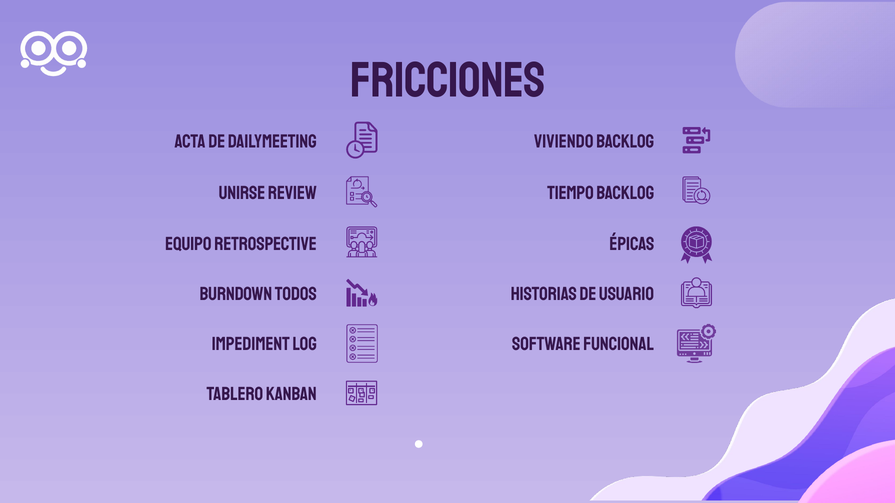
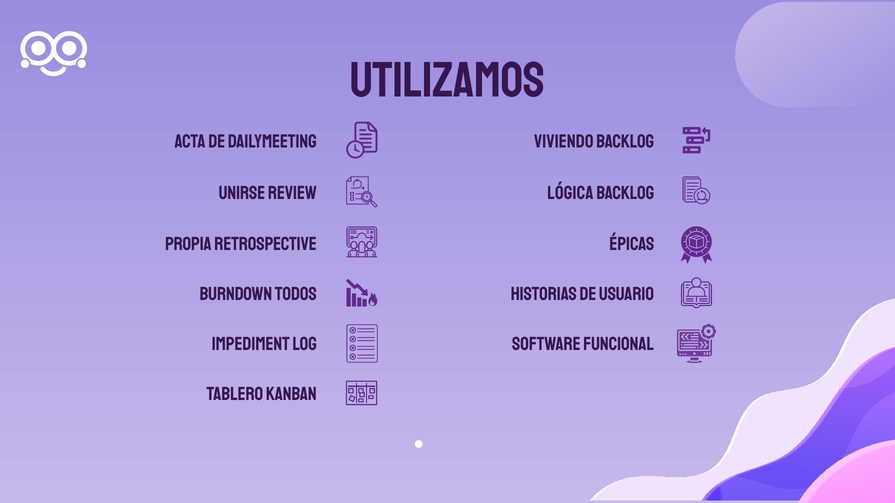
Fricciones: Fricciones -> Utilizamos
Tiempo: Tiempo -> Lógica
Equipo: Equipo -> Propia
